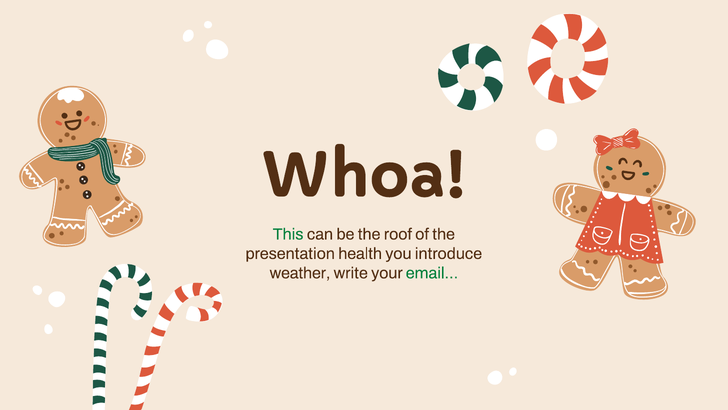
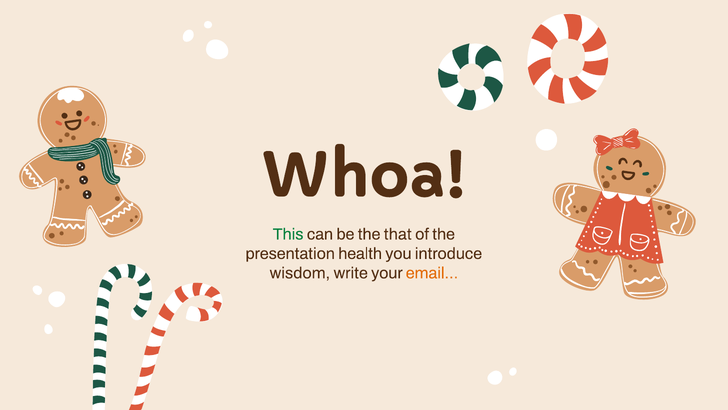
roof: roof -> that
weather: weather -> wisdom
email… colour: green -> orange
